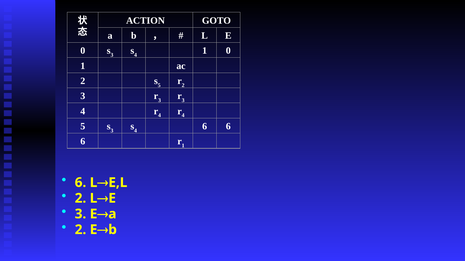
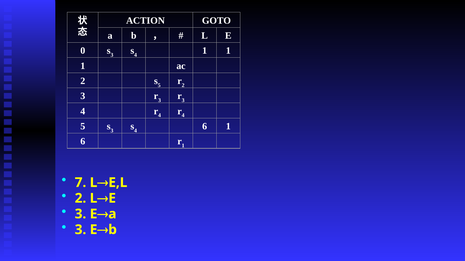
4 1 0: 0 -> 1
4 6 6: 6 -> 1
6 at (80, 183): 6 -> 7
2 at (80, 230): 2 -> 3
